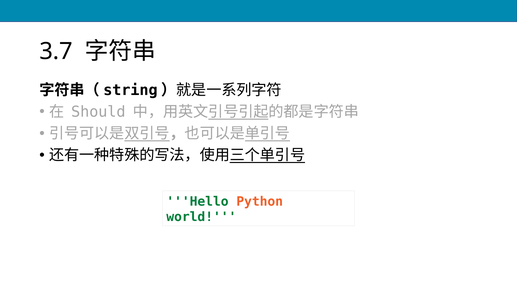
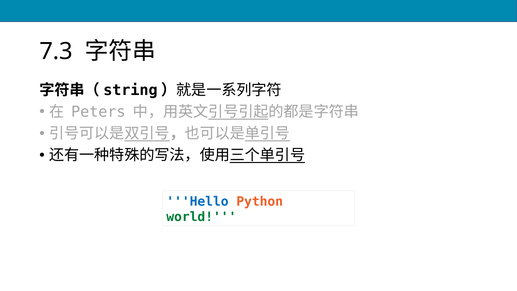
3.7: 3.7 -> 7.3
Should: Should -> Peters
Hello colour: green -> blue
